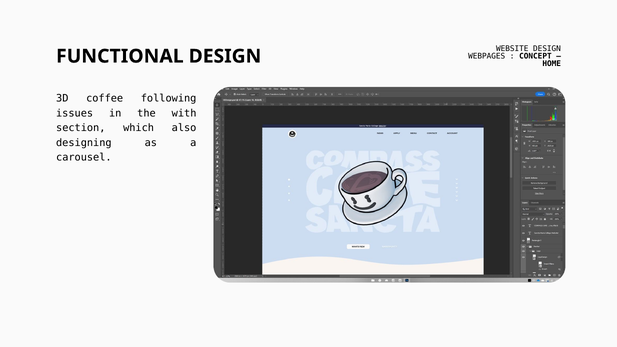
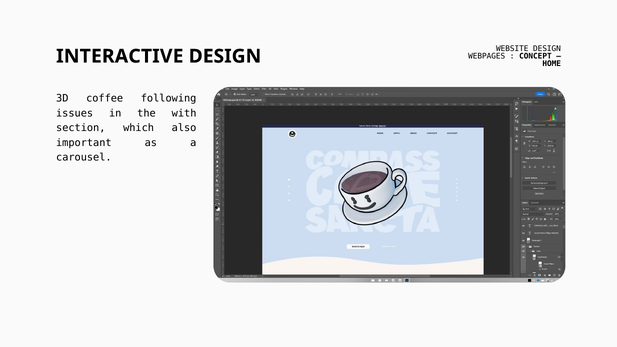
FUNCTIONAL: FUNCTIONAL -> INTERACTIVE
designing: designing -> important
